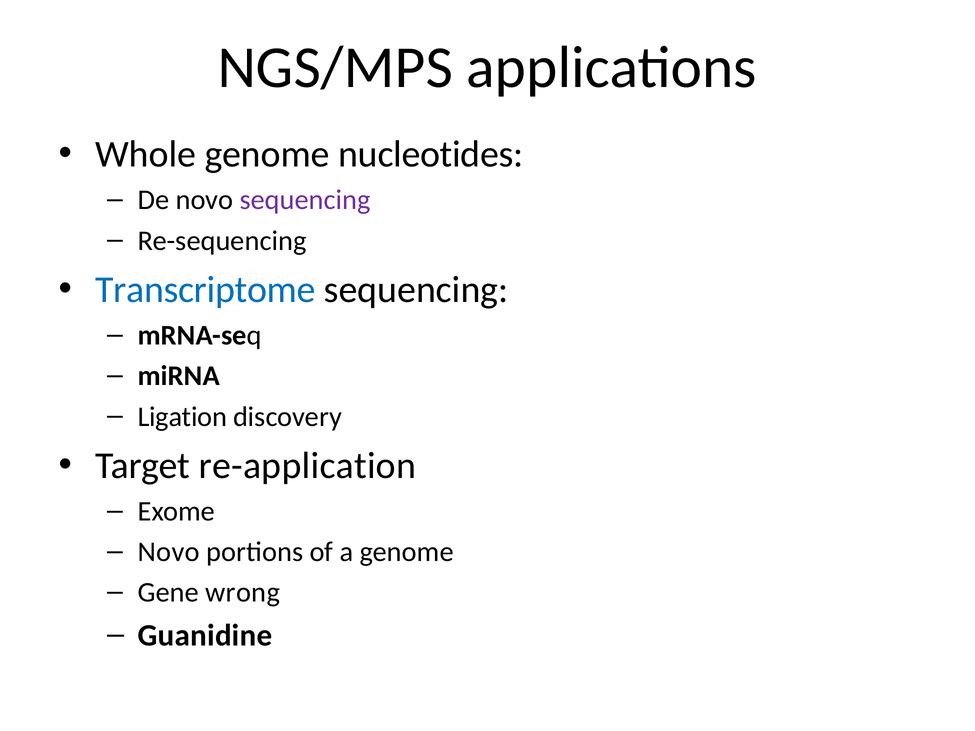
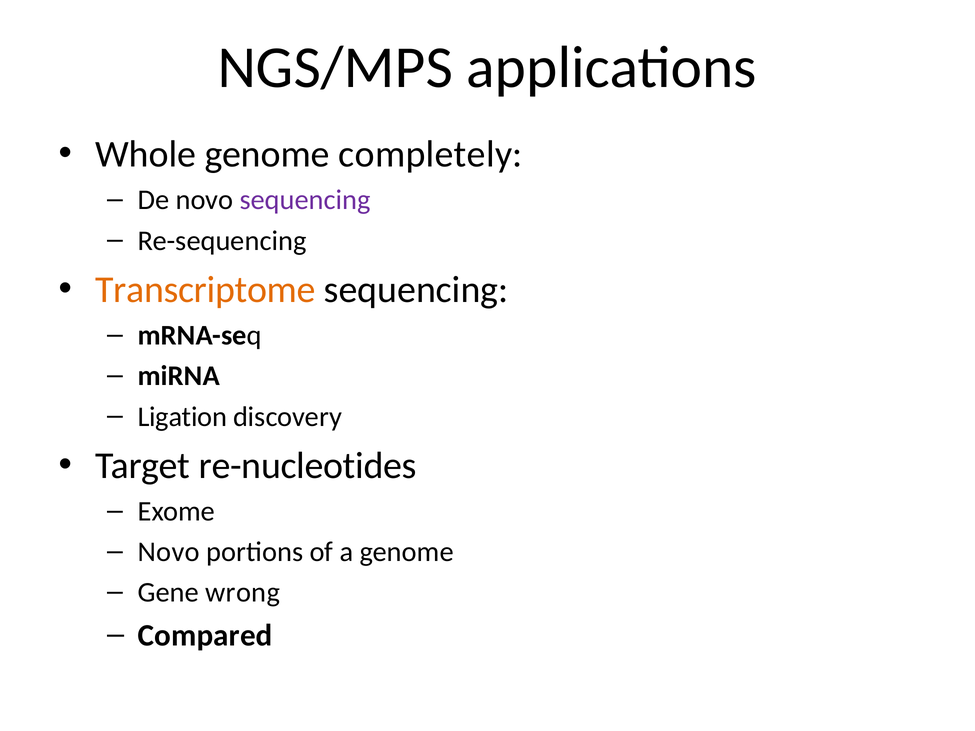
nucleotides: nucleotides -> completely
Transcriptome colour: blue -> orange
re-application: re-application -> re-nucleotides
Guanidine: Guanidine -> Compared
